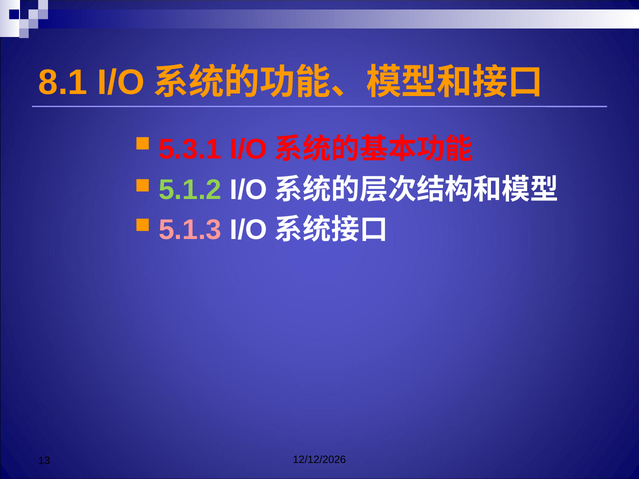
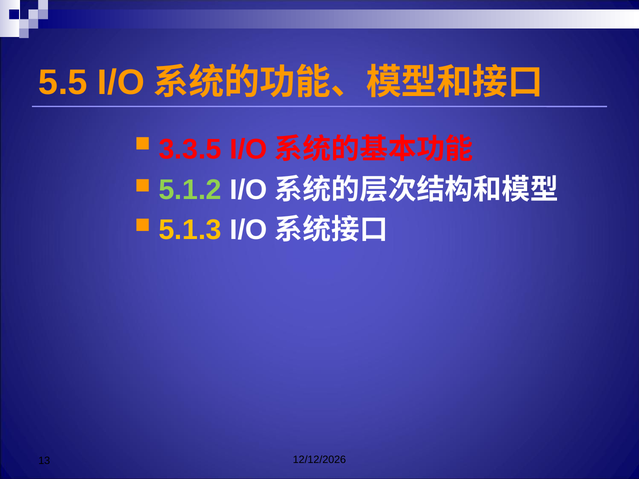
8.1: 8.1 -> 5.5
5.3.1: 5.3.1 -> 3.3.5
5.1.3 colour: pink -> yellow
